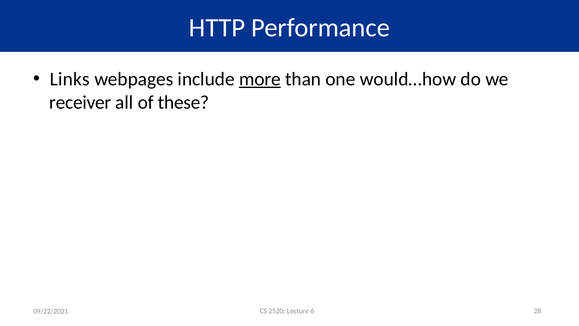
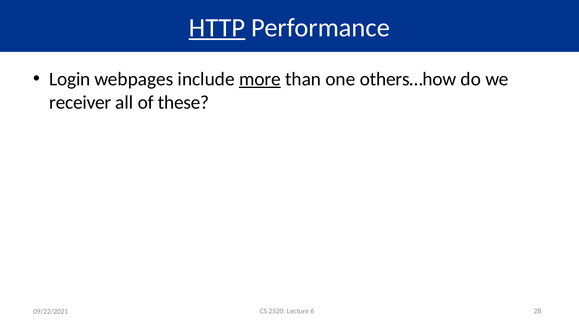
HTTP underline: none -> present
Links: Links -> Login
would…how: would…how -> others…how
